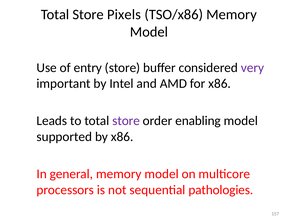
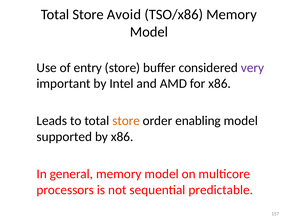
Pixels: Pixels -> Avoid
store at (126, 121) colour: purple -> orange
pathologies: pathologies -> predictable
